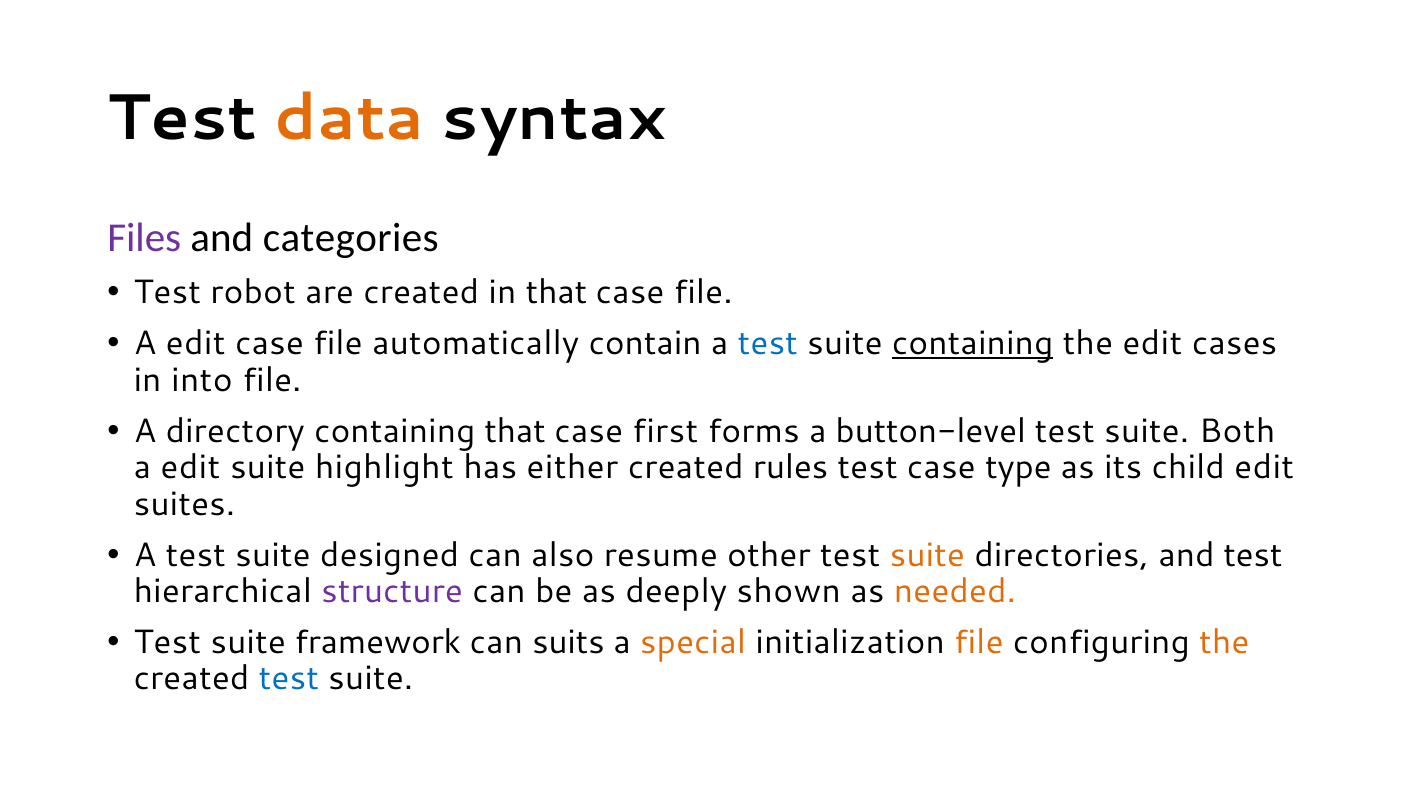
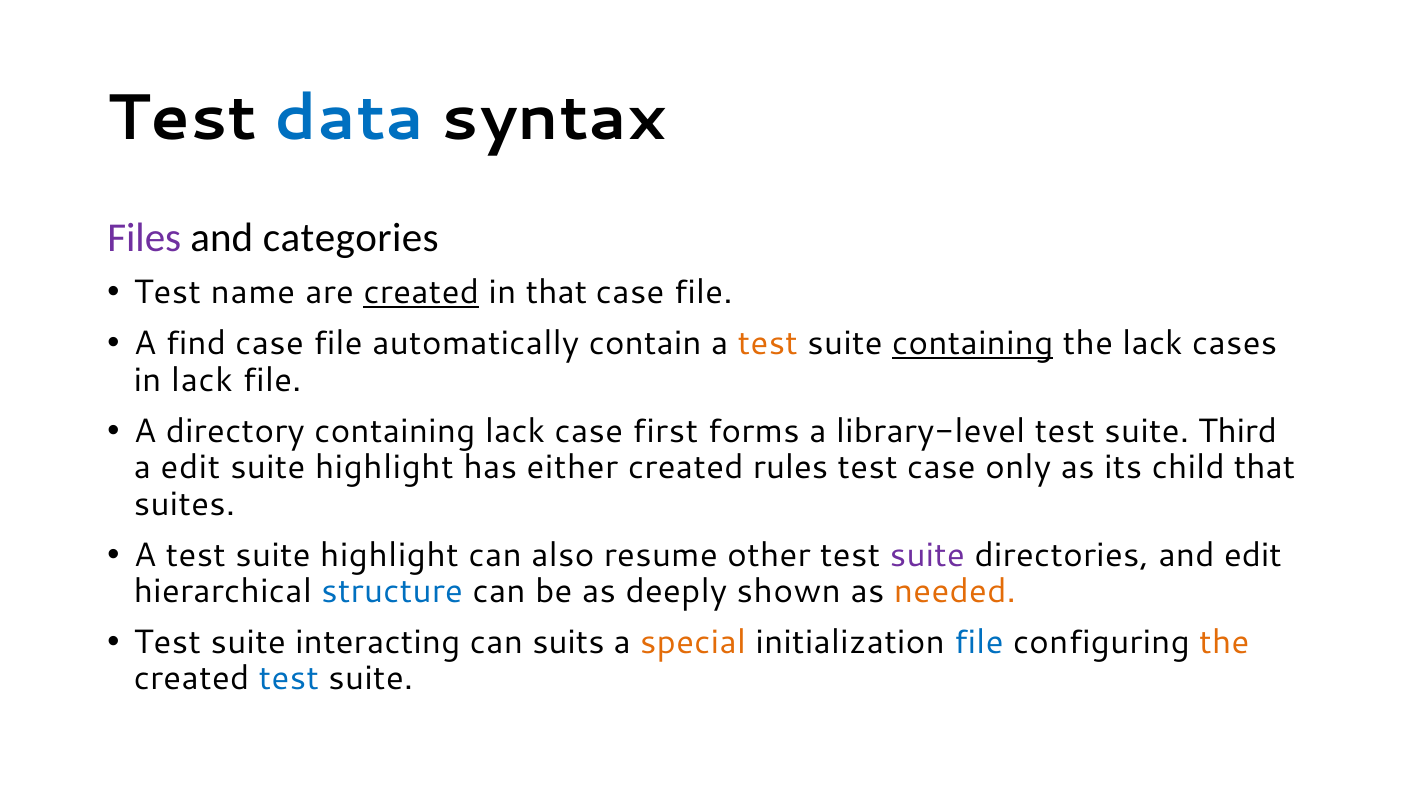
data colour: orange -> blue
robot: robot -> name
created at (421, 293) underline: none -> present
edit at (196, 344): edit -> find
test at (768, 344) colour: blue -> orange
the edit: edit -> lack
in into: into -> lack
containing that: that -> lack
button-level: button-level -> library-level
Both: Both -> Third
type: type -> only
child edit: edit -> that
test suite designed: designed -> highlight
suite at (927, 555) colour: orange -> purple
and test: test -> edit
structure colour: purple -> blue
framework: framework -> interacting
file at (979, 643) colour: orange -> blue
